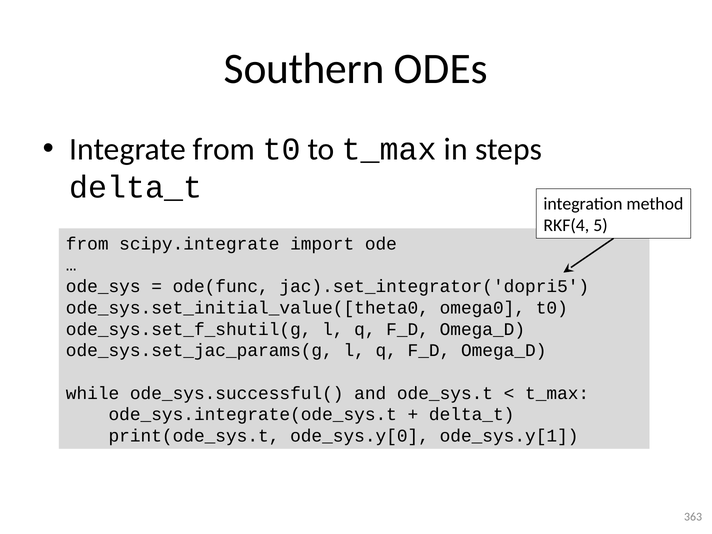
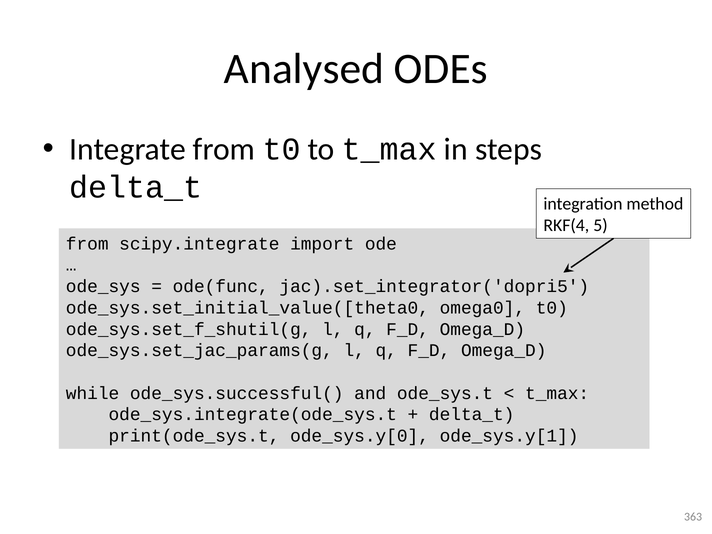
Southern: Southern -> Analysed
